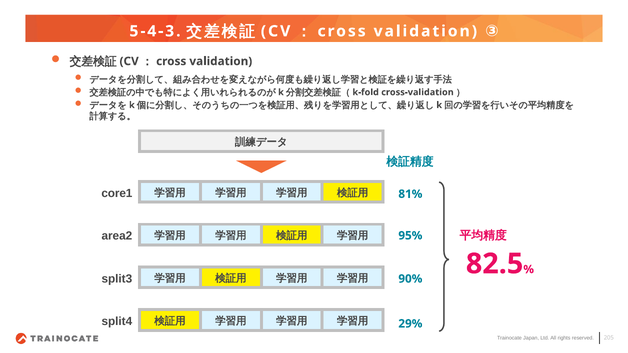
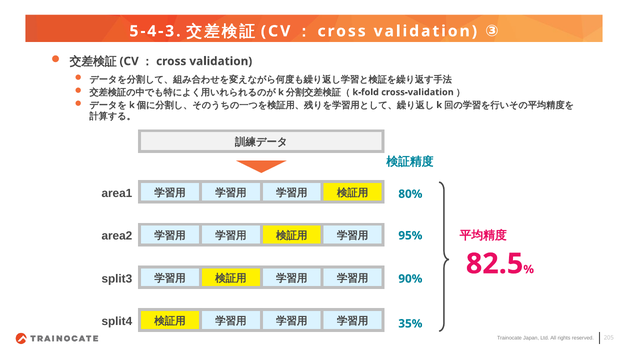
core1: core1 -> area1
81%: 81% -> 80%
29%: 29% -> 35%
